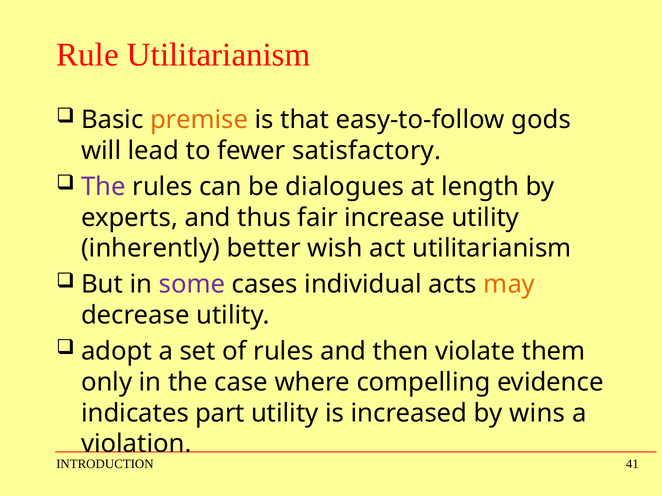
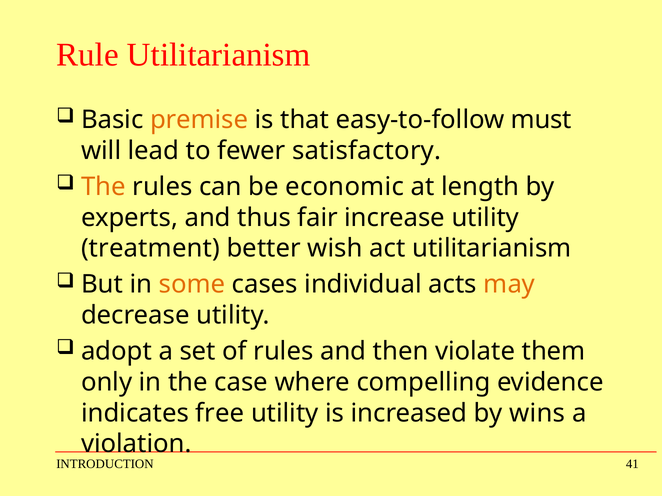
gods: gods -> must
The at (103, 187) colour: purple -> orange
dialogues: dialogues -> economic
inherently: inherently -> treatment
some colour: purple -> orange
part: part -> free
